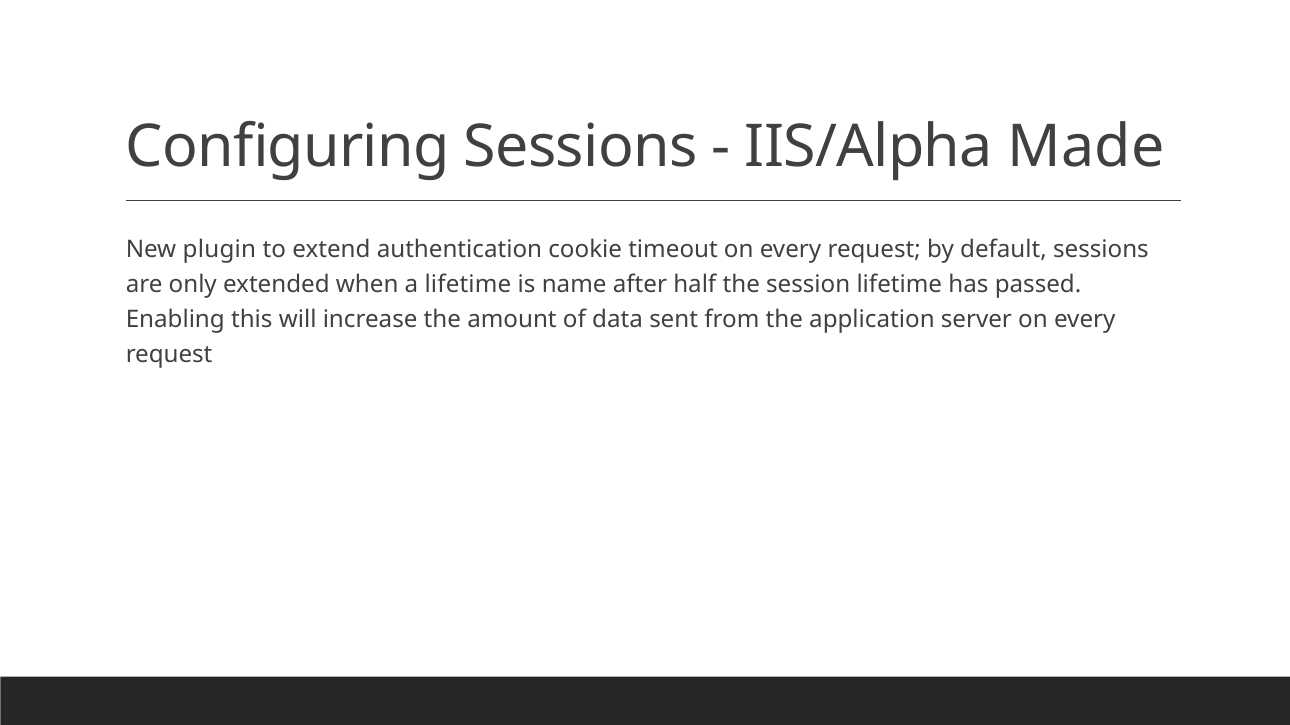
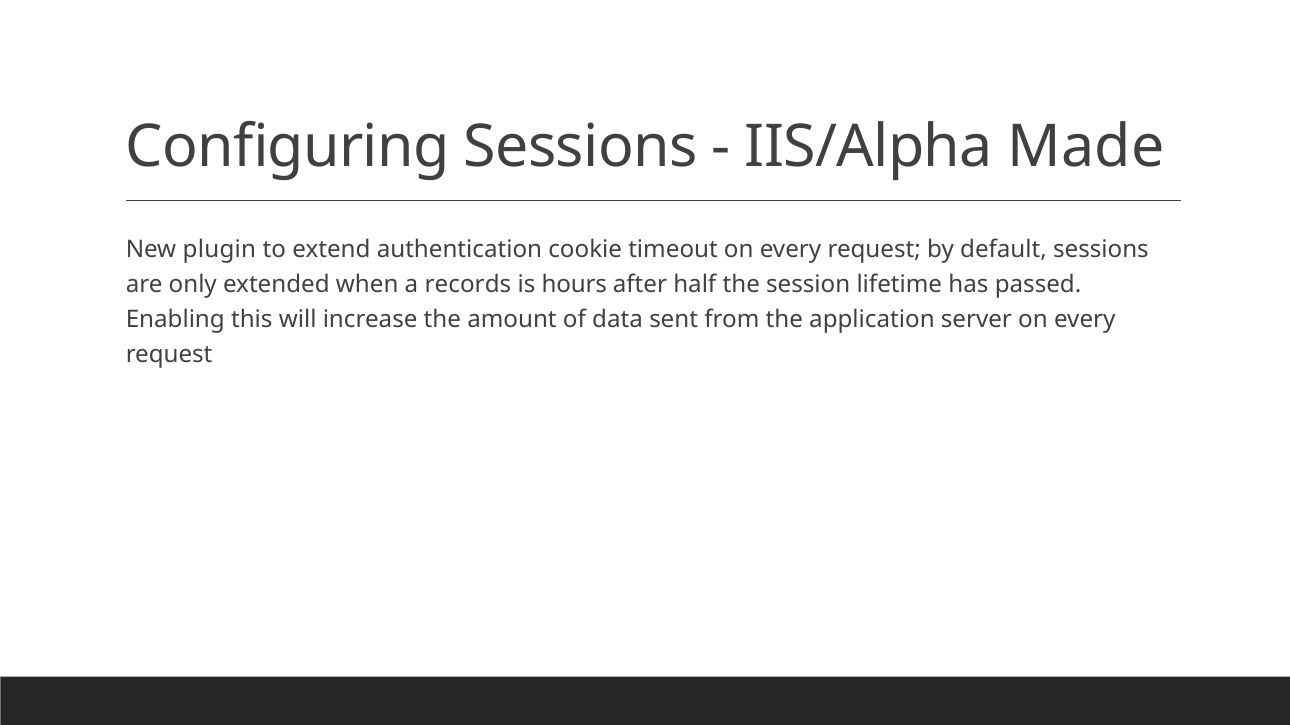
a lifetime: lifetime -> records
name: name -> hours
